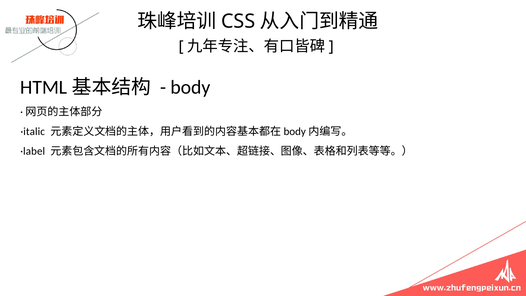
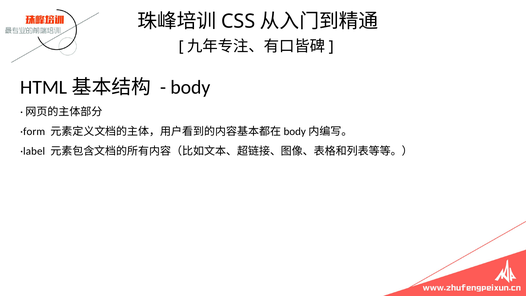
·italic: ·italic -> ·form
